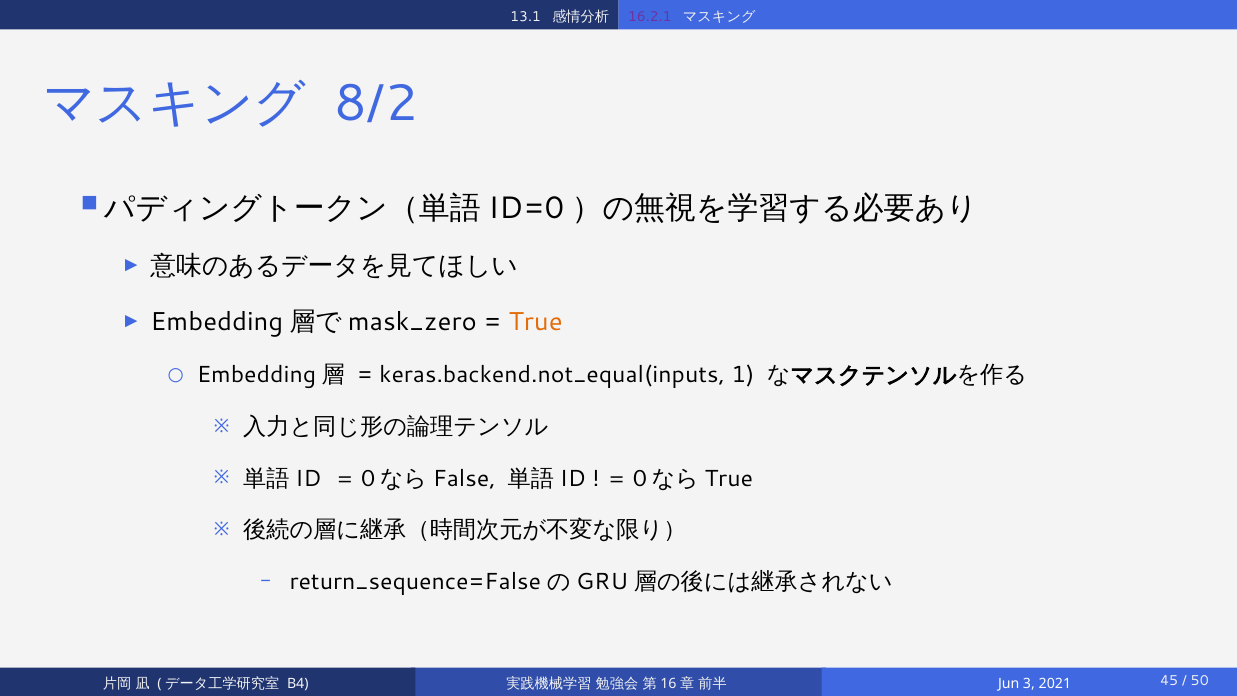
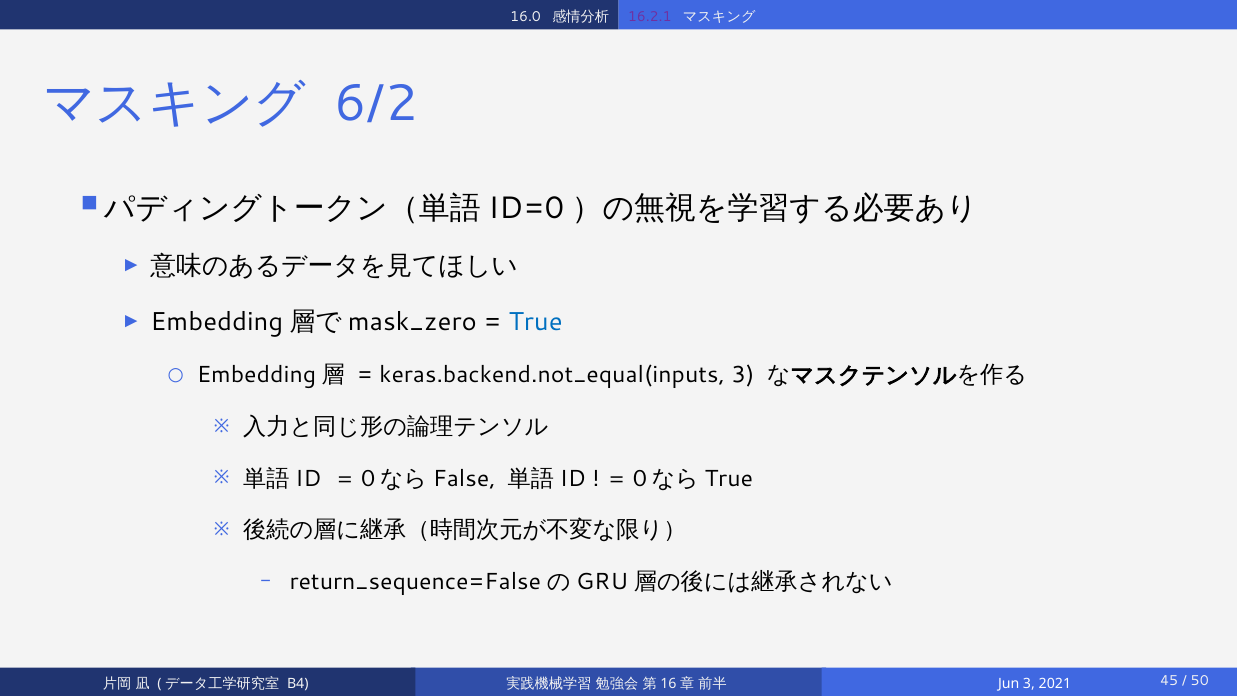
13.1: 13.1 -> 16.0
8/2: 8/2 -> 6/2
True colour: orange -> blue
keras.backend.not_equal(inputs 1: 1 -> 3
